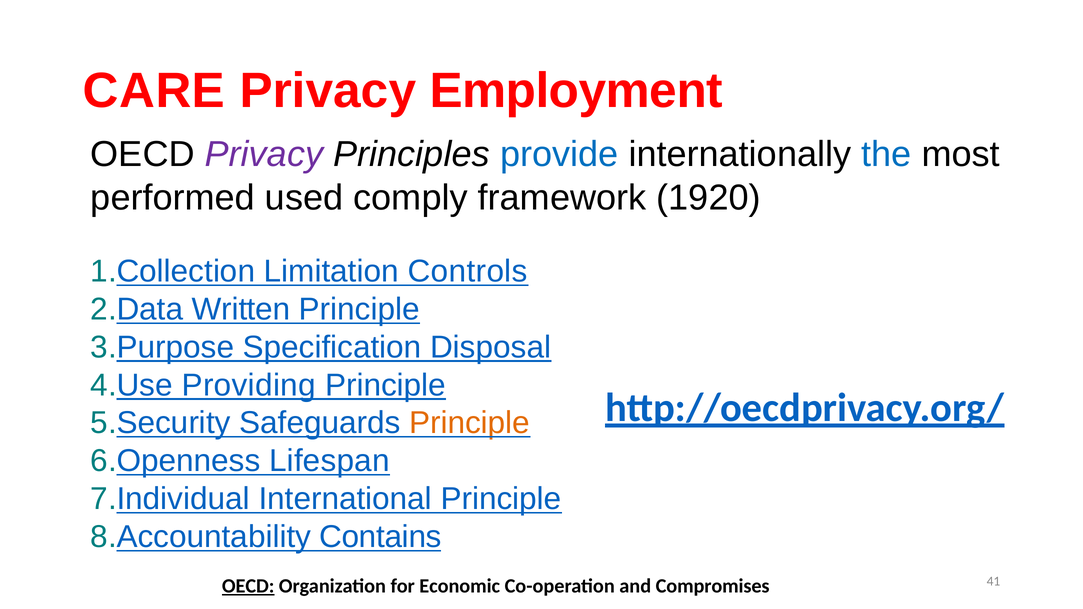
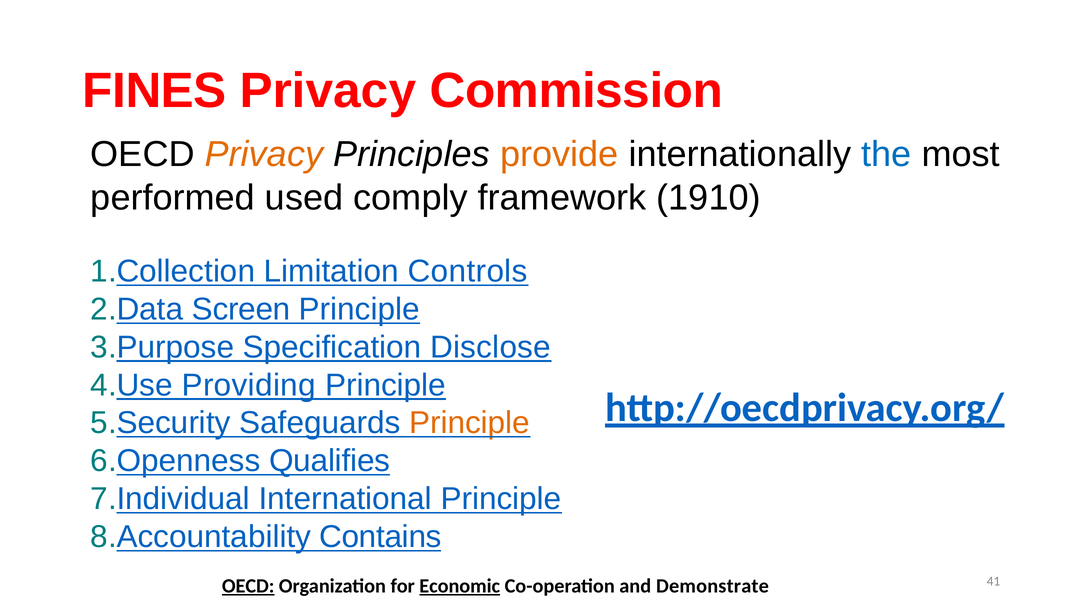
CARE: CARE -> FINES
Employment: Employment -> Commission
Privacy at (264, 155) colour: purple -> orange
provide colour: blue -> orange
1920: 1920 -> 1910
Written: Written -> Screen
Disposal: Disposal -> Disclose
Lifespan: Lifespan -> Qualifies
Economic underline: none -> present
Compromises: Compromises -> Demonstrate
